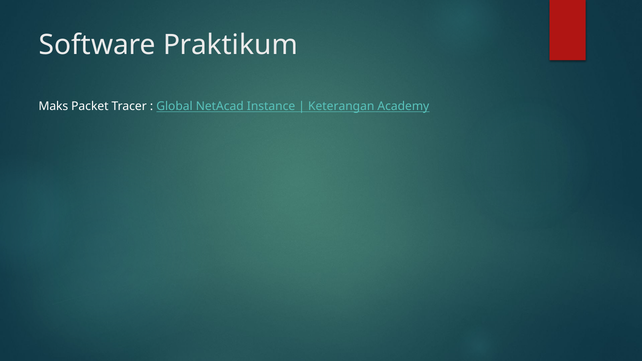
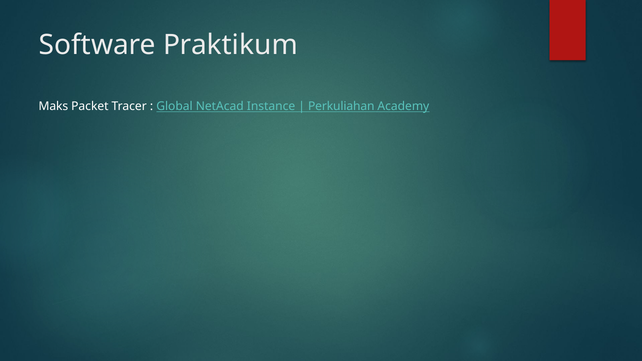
Keterangan: Keterangan -> Perkuliahan
